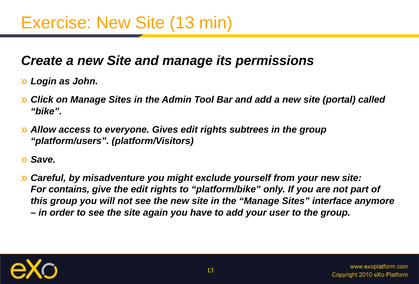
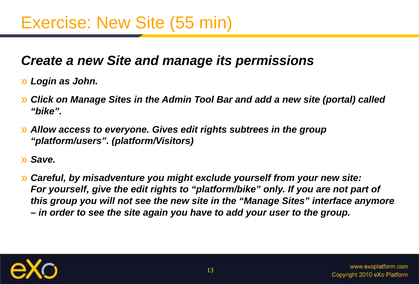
Site 13: 13 -> 55
For contains: contains -> yourself
